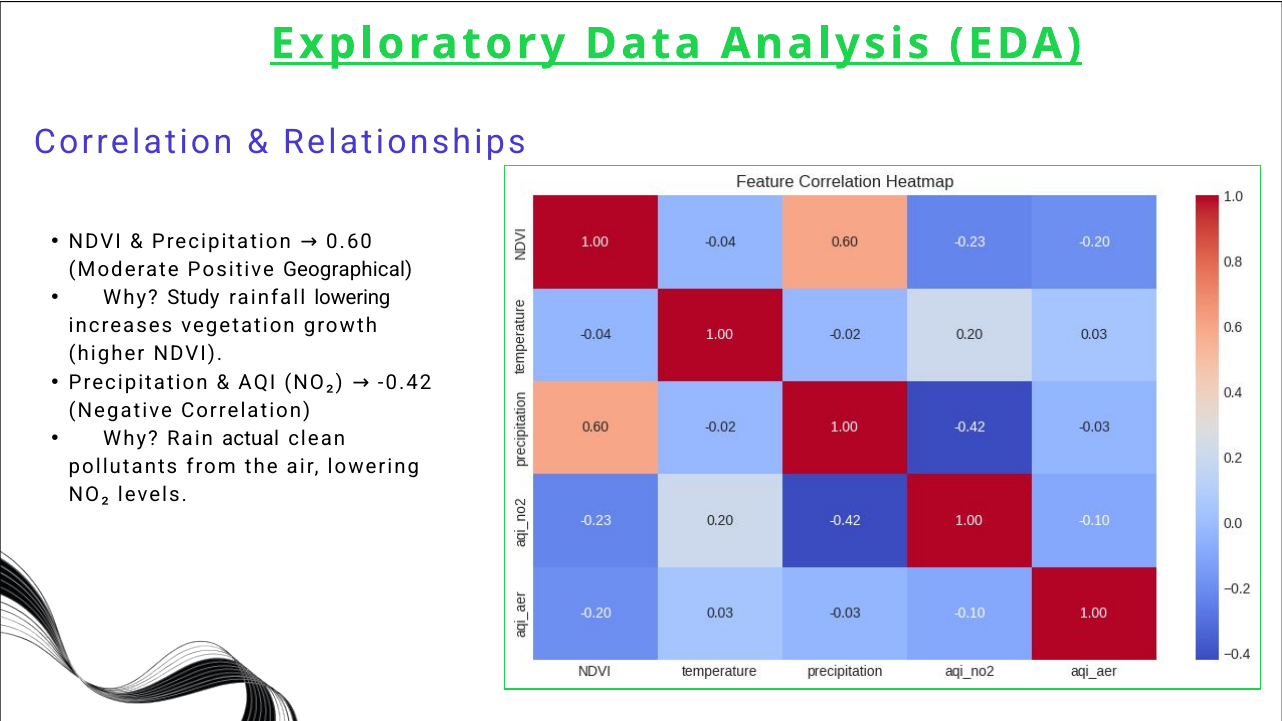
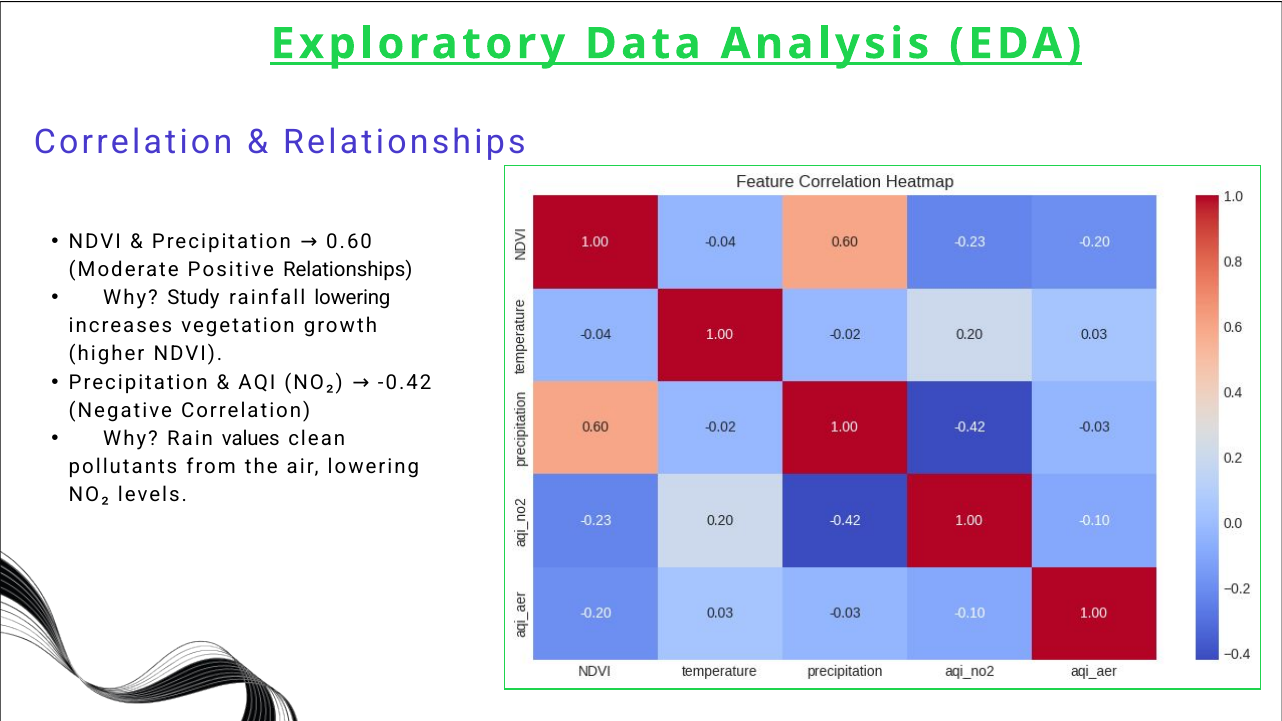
Positive Geographical: Geographical -> Relationships
actual: actual -> values
